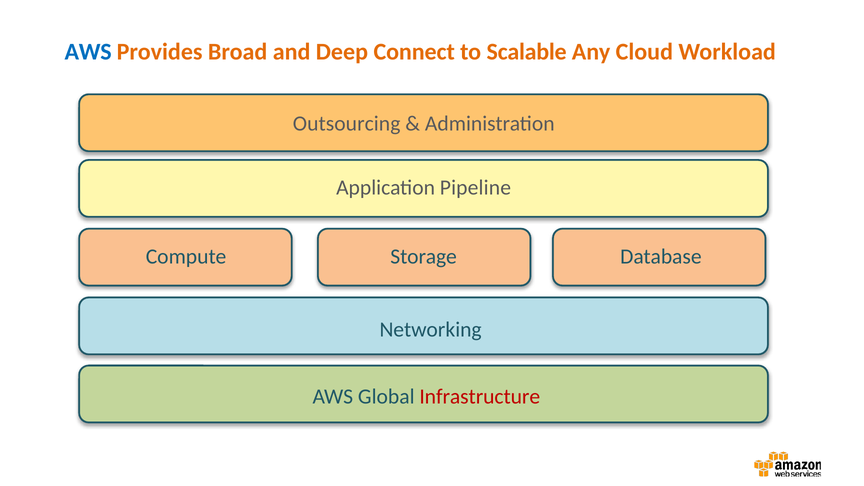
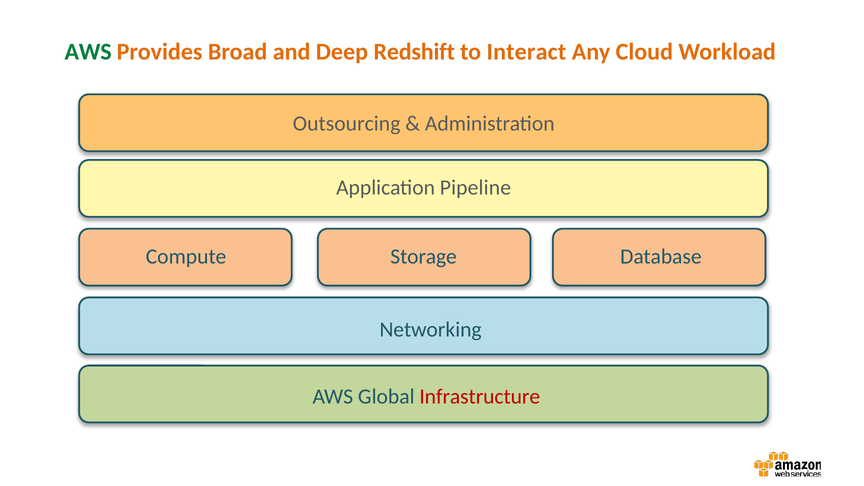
AWS at (88, 52) colour: blue -> green
Connect: Connect -> Redshift
Scalable: Scalable -> Interact
